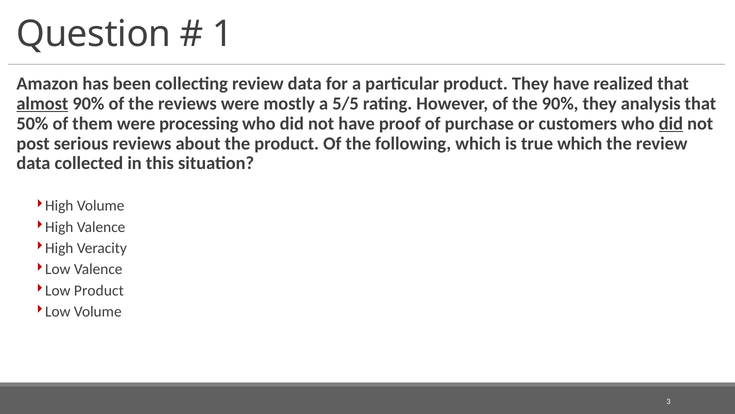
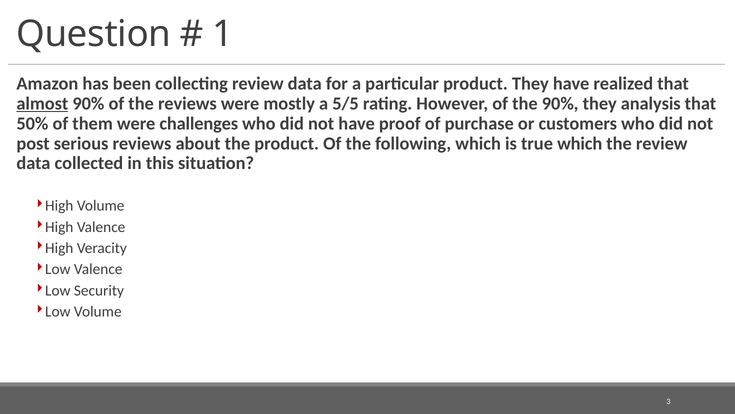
processing: processing -> challenges
did at (671, 123) underline: present -> none
Product at (99, 290): Product -> Security
